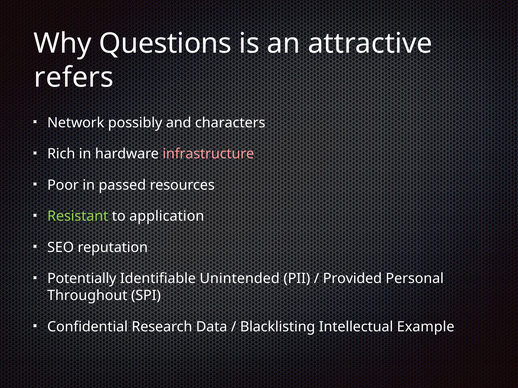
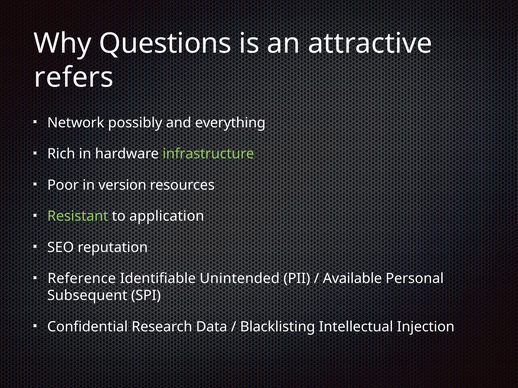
characters: characters -> everything
infrastructure colour: pink -> light green
passed: passed -> version
Potentially: Potentially -> Reference
Provided: Provided -> Available
Throughout: Throughout -> Subsequent
Example: Example -> Injection
